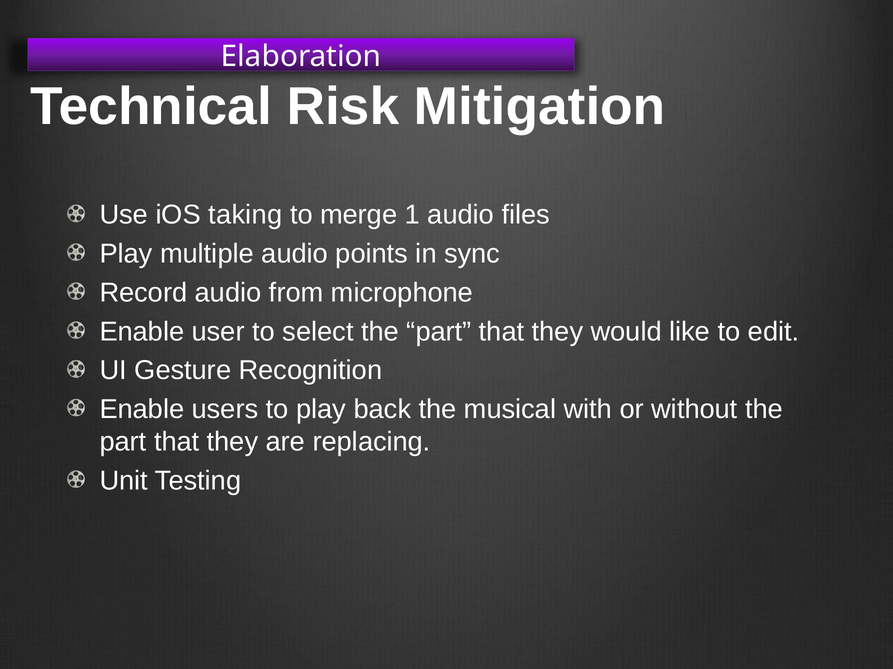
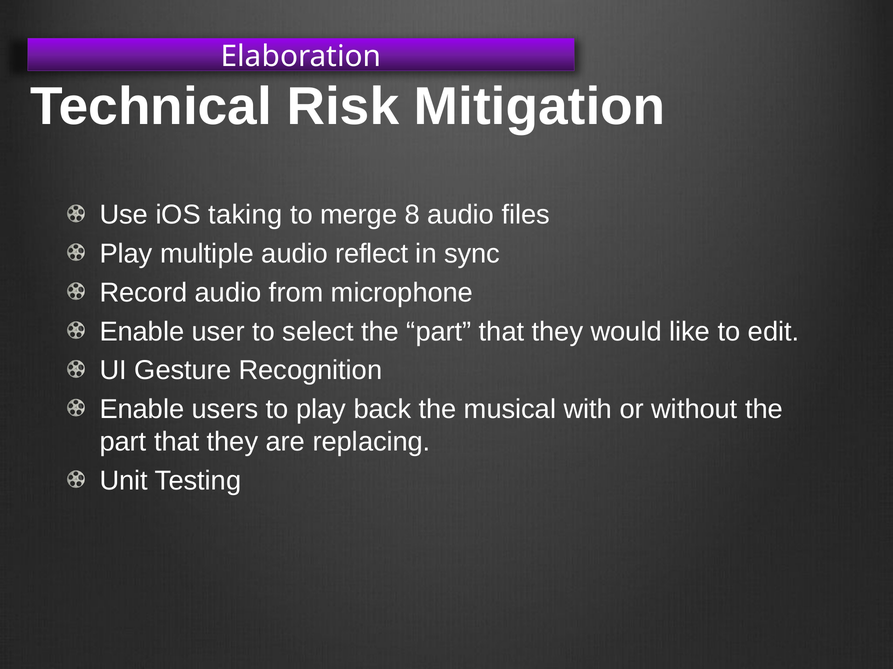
1: 1 -> 8
points: points -> reflect
